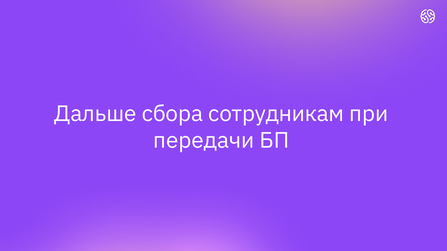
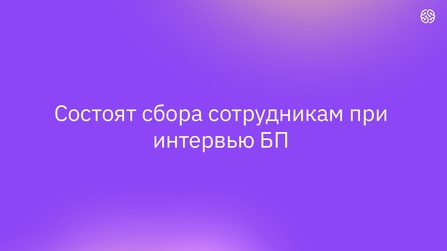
Дальше: Дальше -> Состоят
передачи: передачи -> интервью
